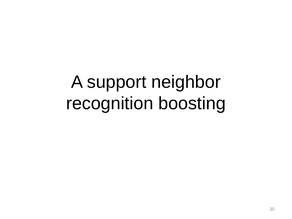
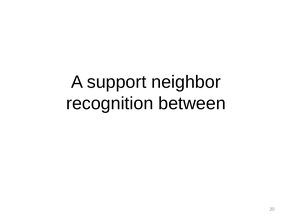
boosting: boosting -> between
